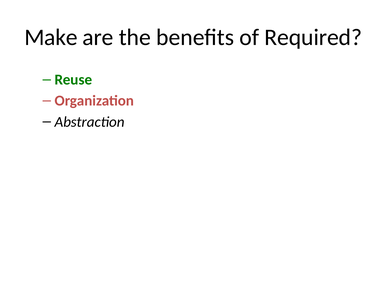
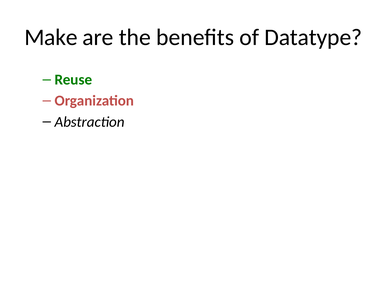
Required: Required -> Datatype
